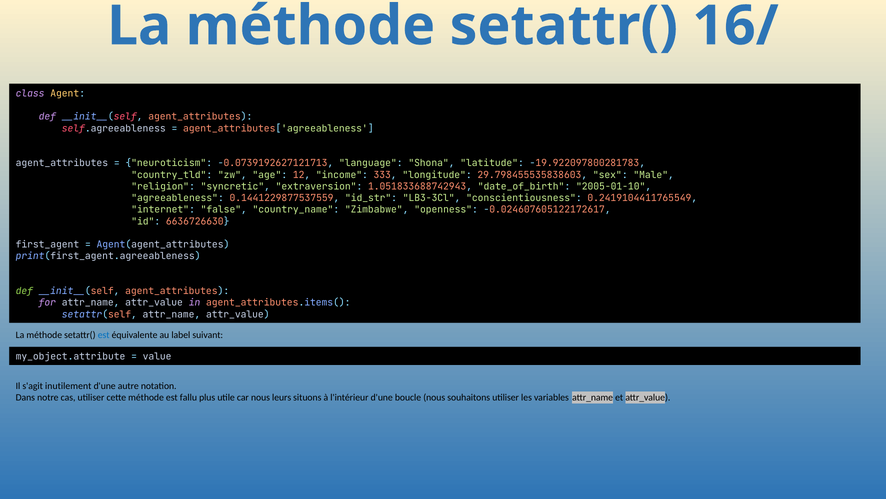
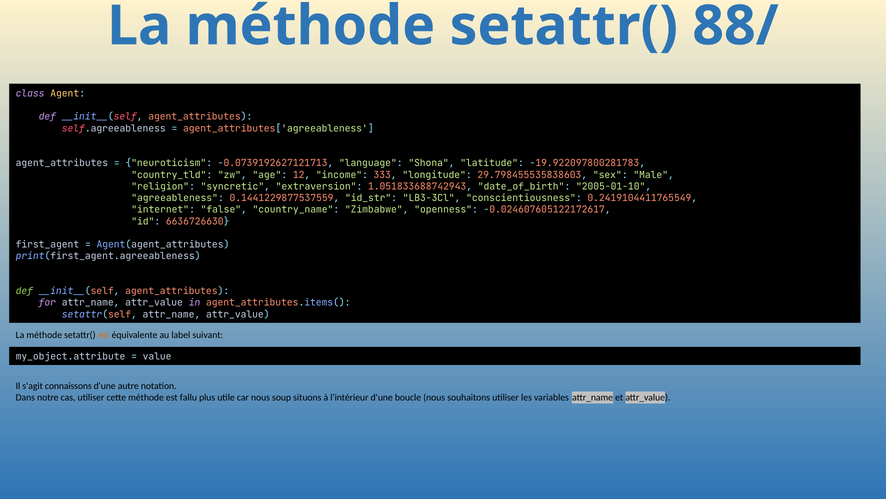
16/: 16/ -> 88/
est at (104, 335) colour: blue -> orange
inutilement: inutilement -> connaissons
leurs: leurs -> soup
